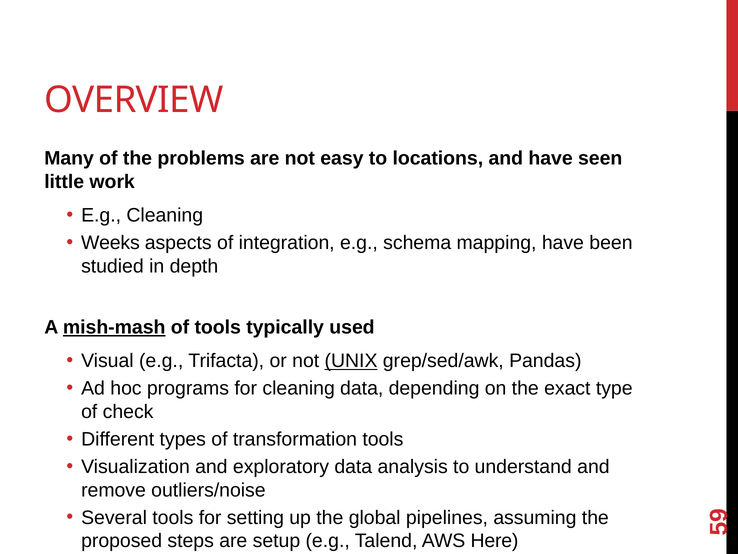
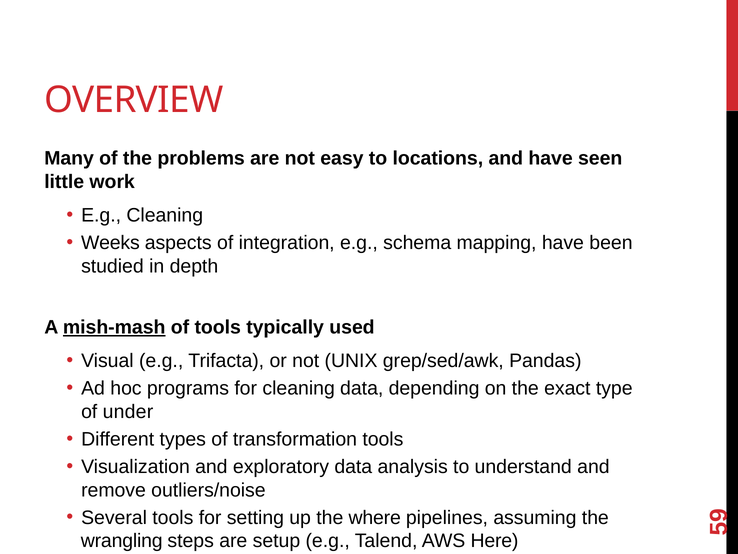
UNIX underline: present -> none
check: check -> under
global: global -> where
proposed: proposed -> wrangling
